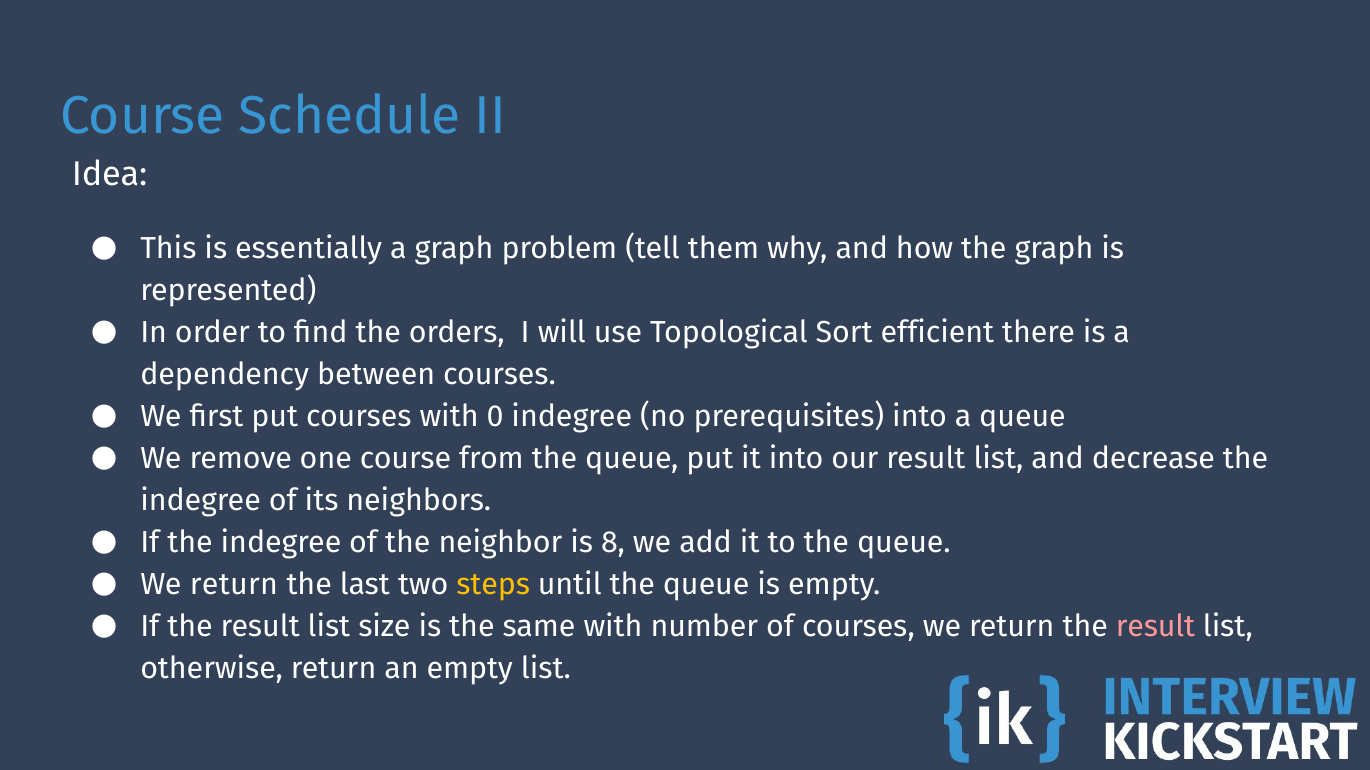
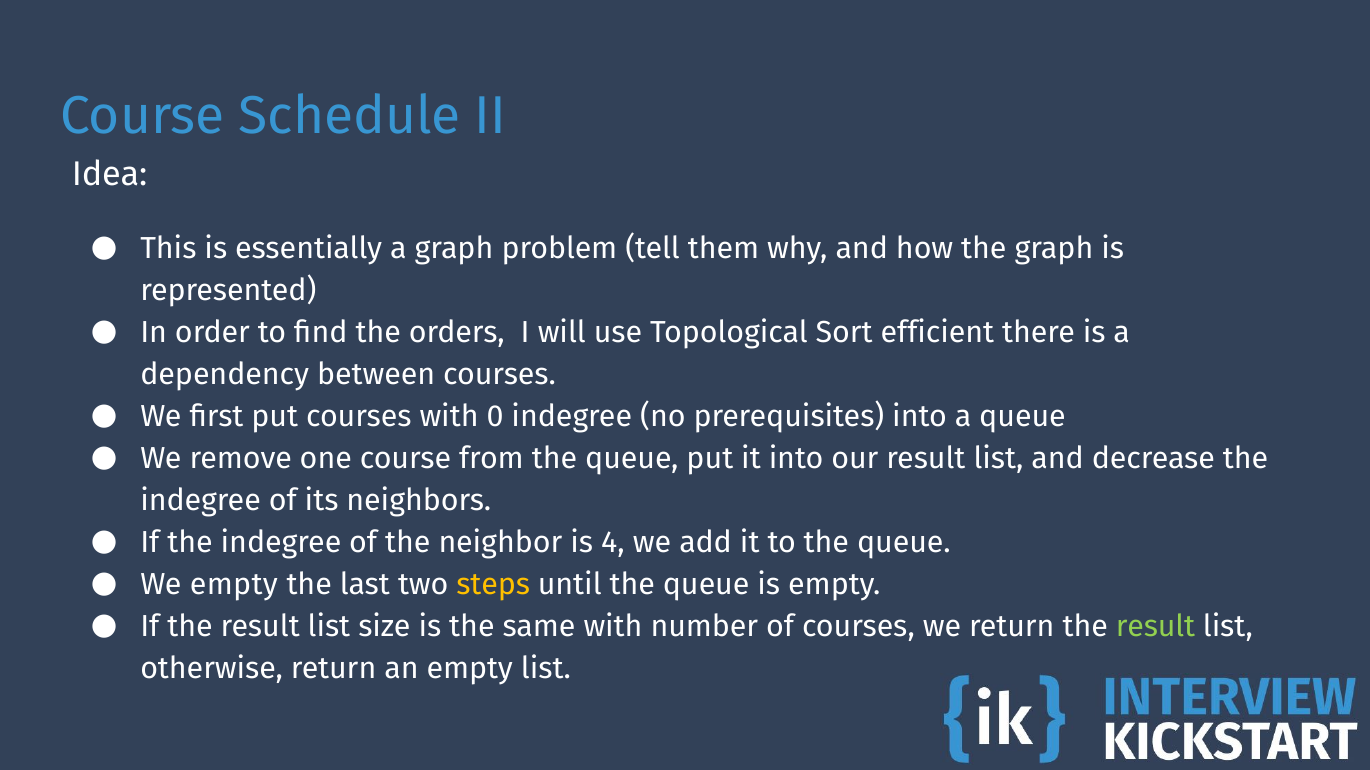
8: 8 -> 4
return at (234, 585): return -> empty
result at (1155, 627) colour: pink -> light green
